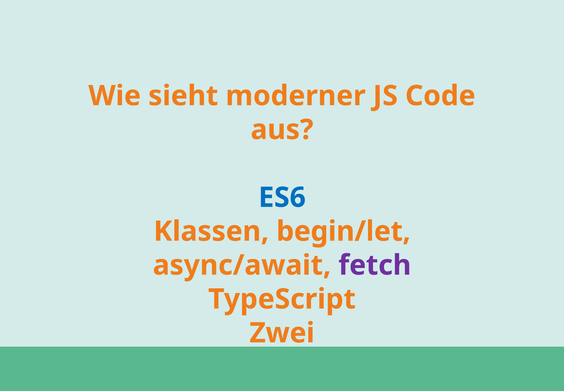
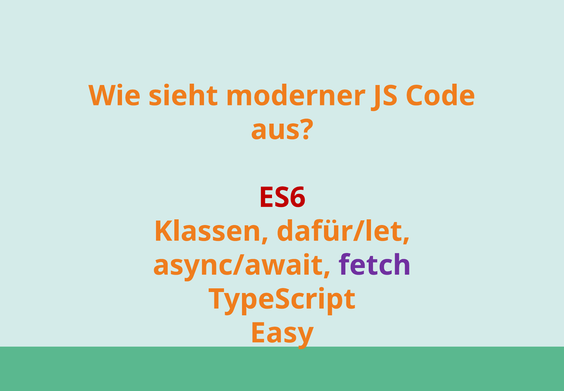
ES6 colour: blue -> red
begin/let: begin/let -> dafür/let
Zwei: Zwei -> Easy
